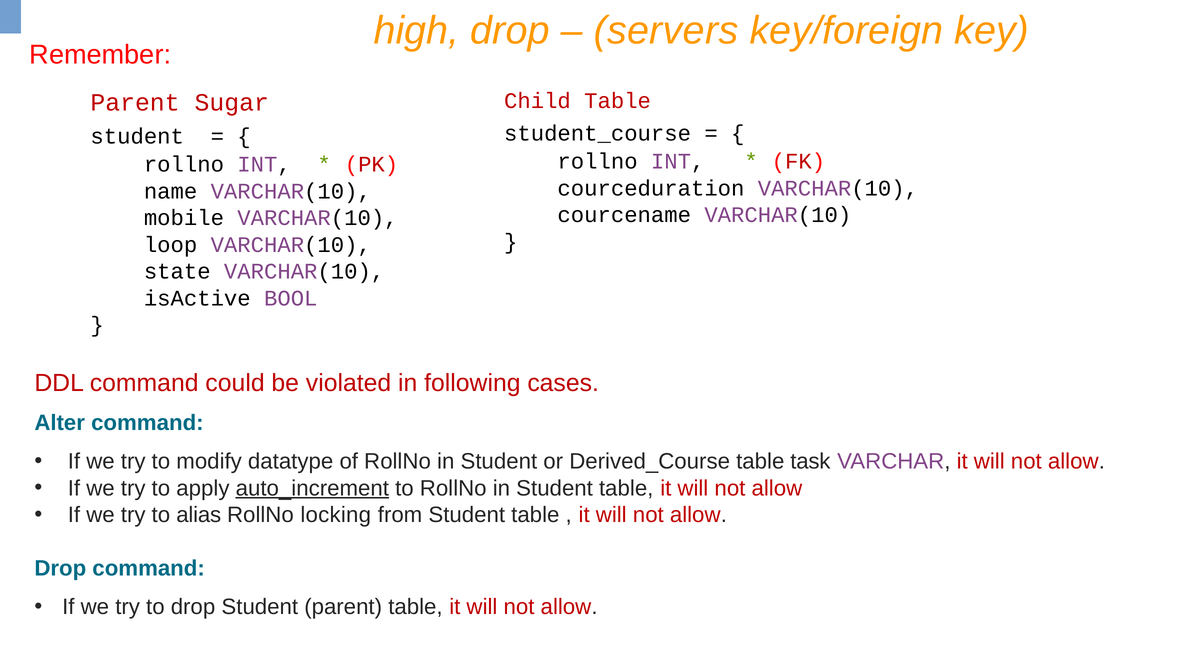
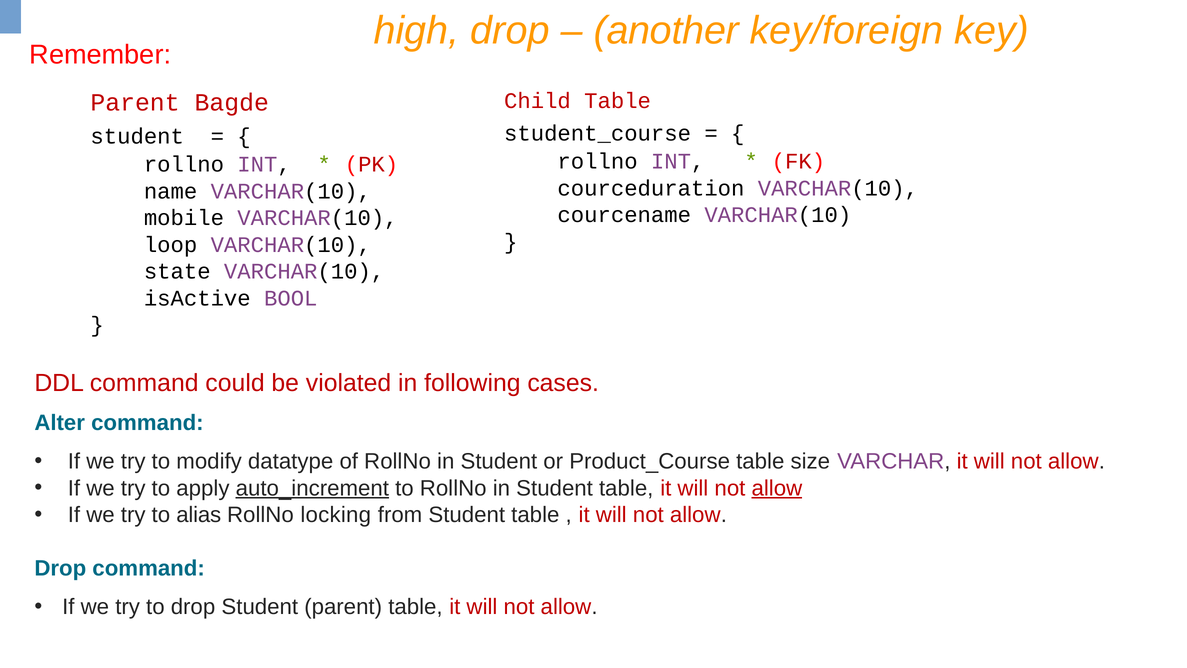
servers: servers -> another
Sugar: Sugar -> Bagde
Derived_Course: Derived_Course -> Product_Course
task: task -> size
allow at (777, 488) underline: none -> present
